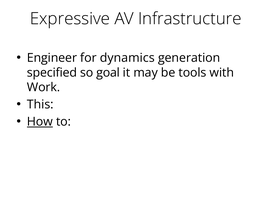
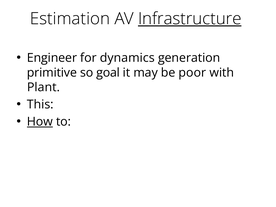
Expressive: Expressive -> Estimation
Infrastructure underline: none -> present
specified: specified -> primitive
tools: tools -> poor
Work: Work -> Plant
